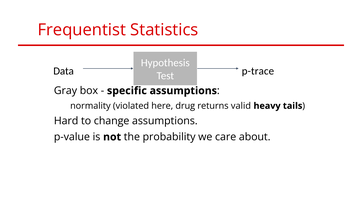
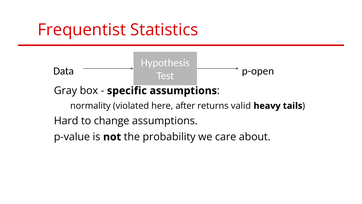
p-trace: p-trace -> p-open
drug: drug -> after
